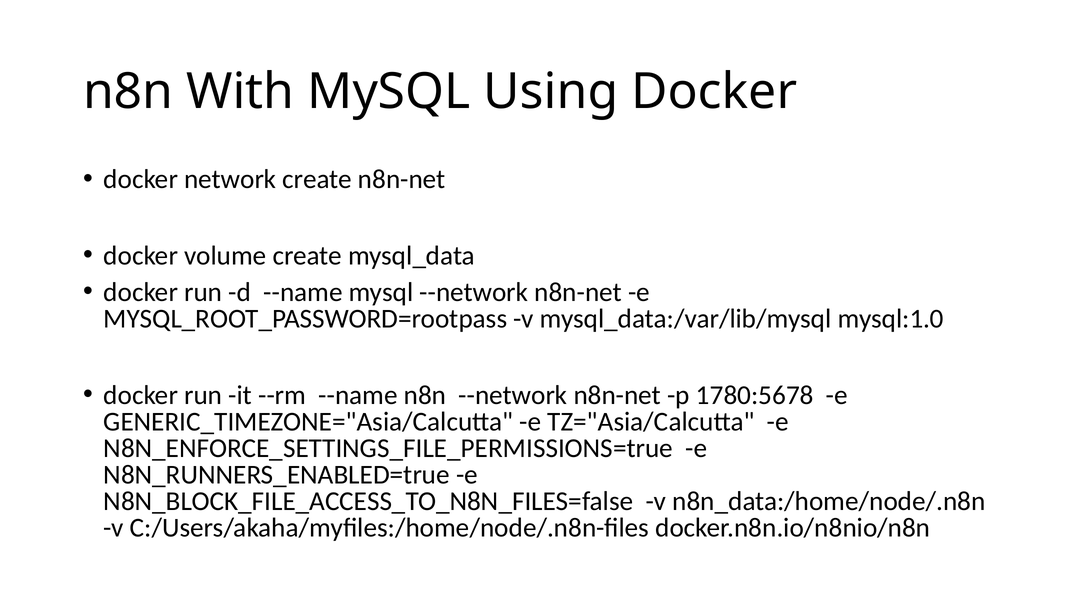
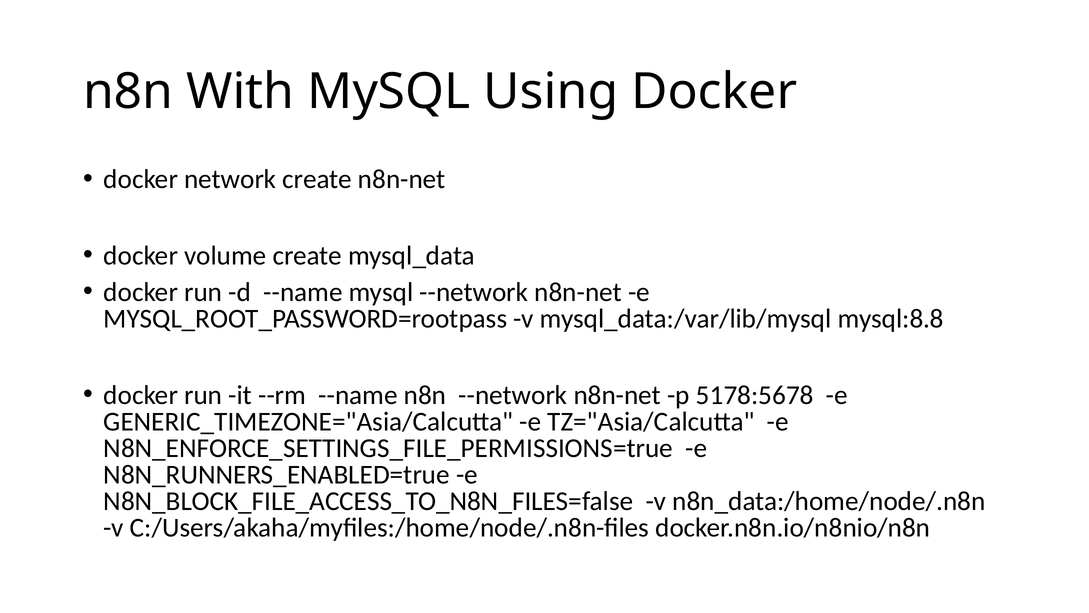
mysql:1.0: mysql:1.0 -> mysql:8.8
1780:5678: 1780:5678 -> 5178:5678
